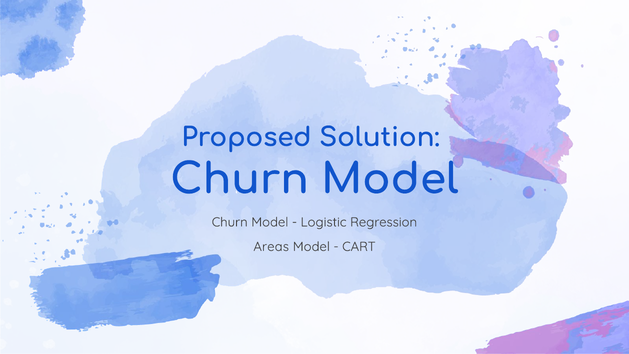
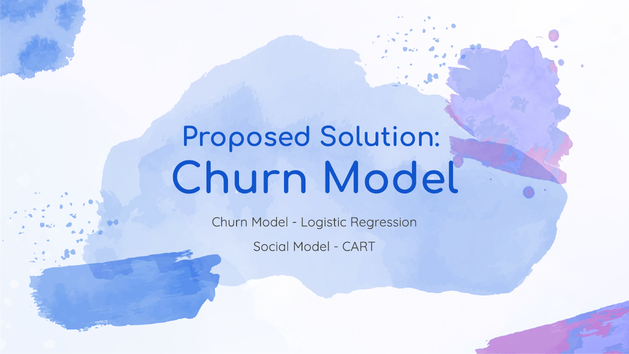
Areas: Areas -> Social
